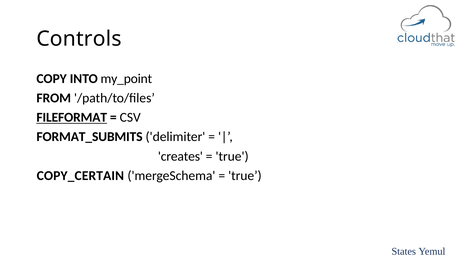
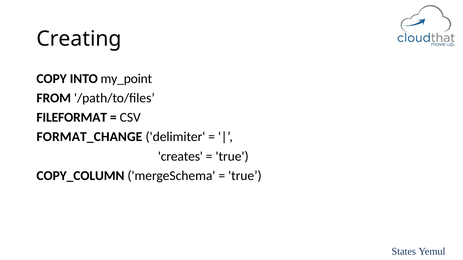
Controls: Controls -> Creating
FILEFORMAT underline: present -> none
FORMAT_SUBMITS: FORMAT_SUBMITS -> FORMAT_CHANGE
COPY_CERTAIN: COPY_CERTAIN -> COPY_COLUMN
